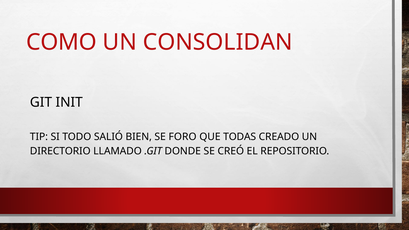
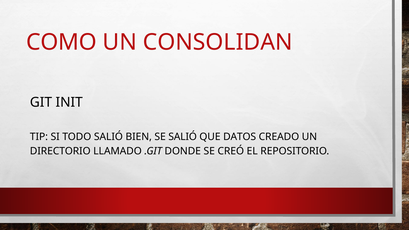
SE FORO: FORO -> SALIÓ
TODAS: TODAS -> DATOS
